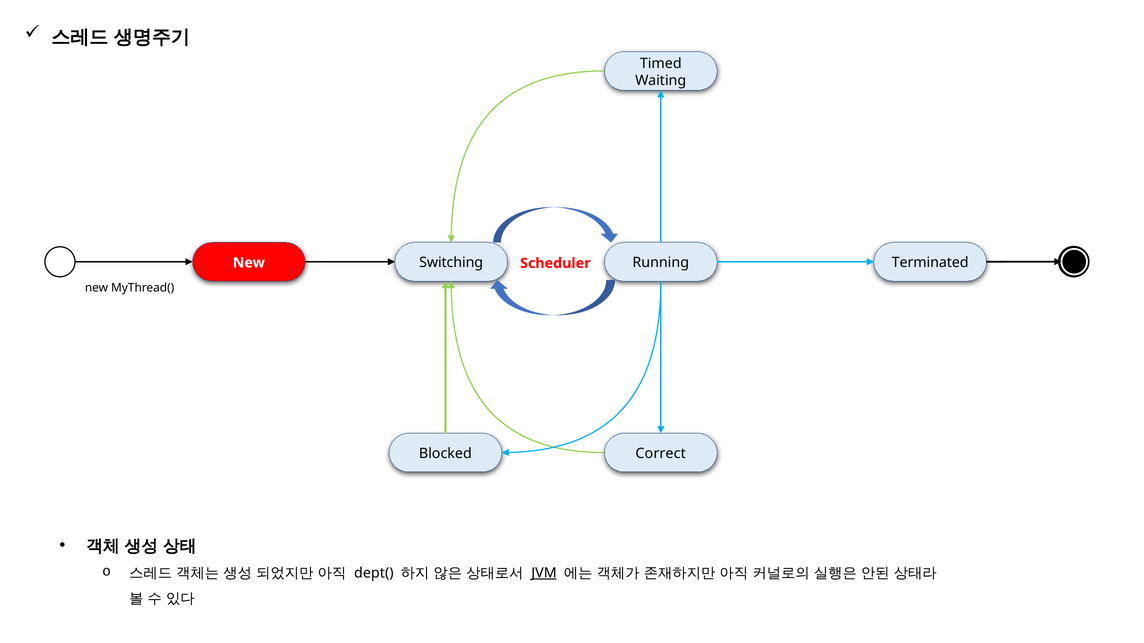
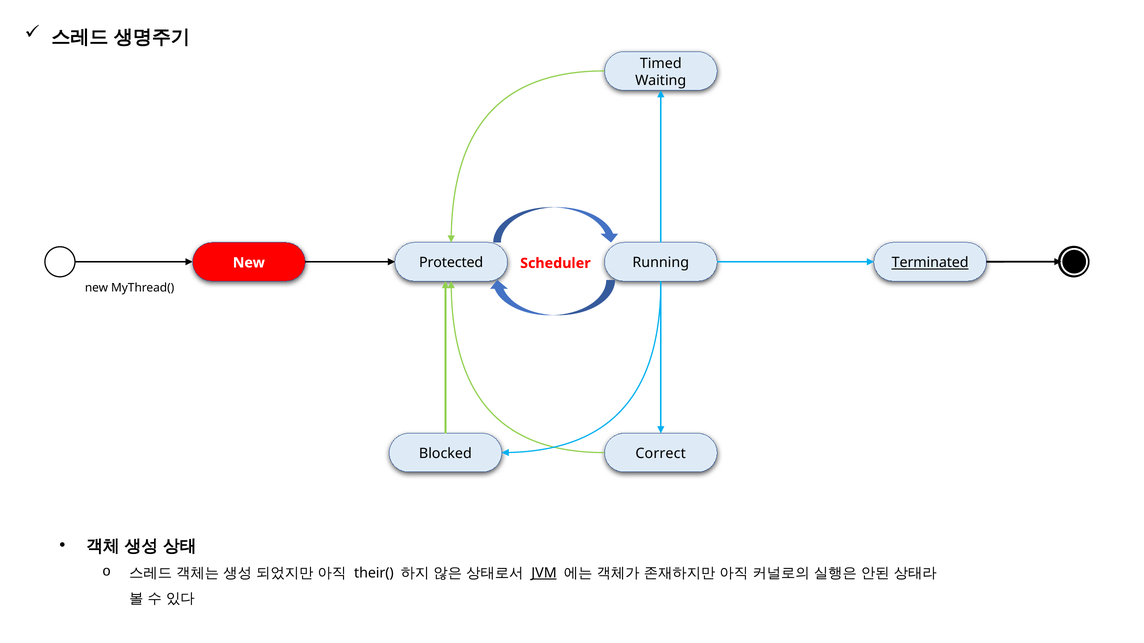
Terminated underline: none -> present
Switching: Switching -> Protected
dept(: dept( -> their(
